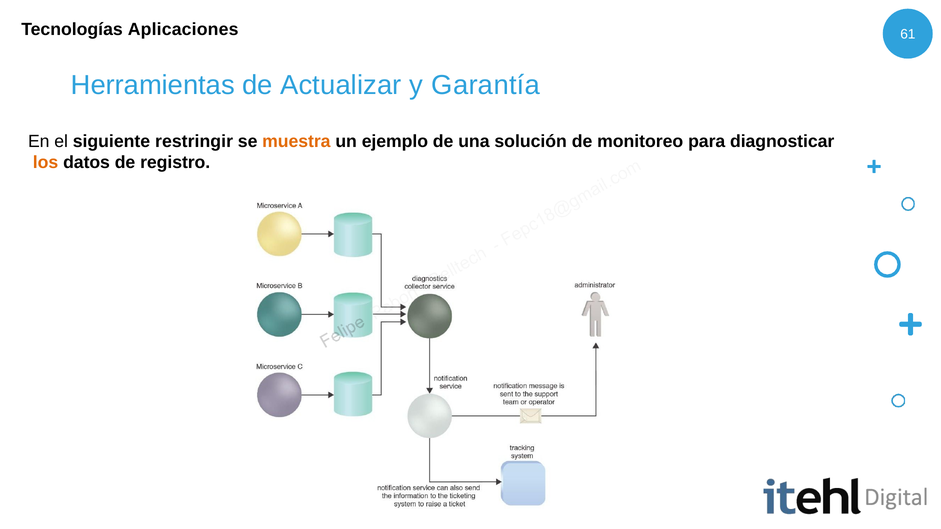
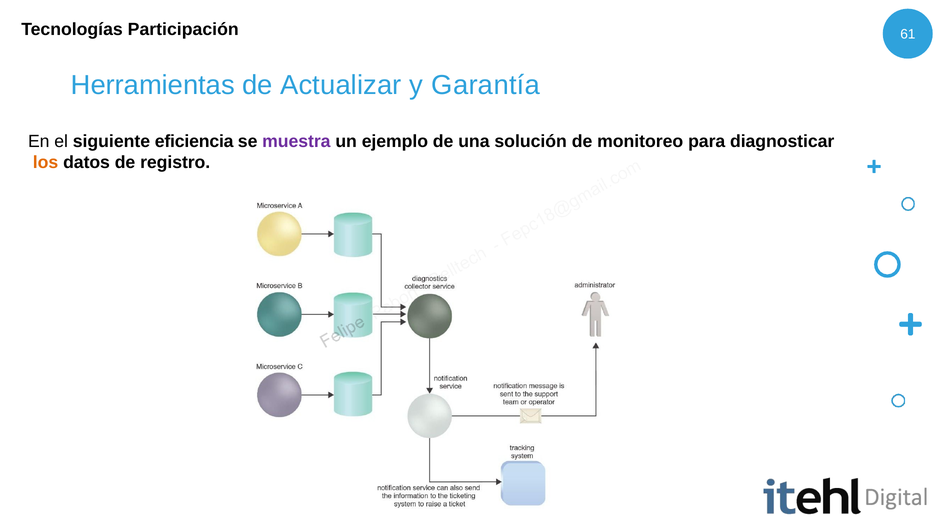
Aplicaciones: Aplicaciones -> Participación
restringir: restringir -> eficiencia
muestra colour: orange -> purple
